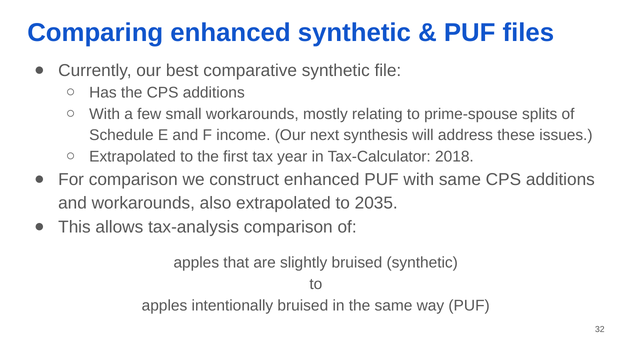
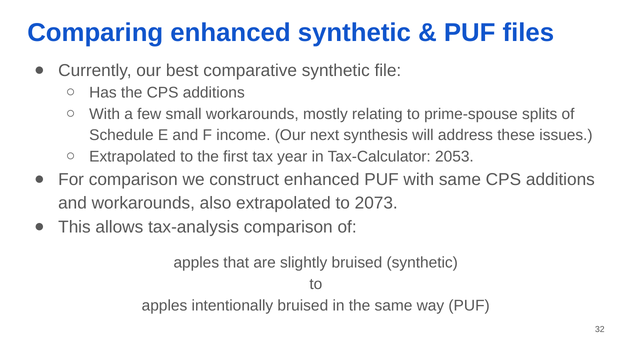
2018: 2018 -> 2053
2035: 2035 -> 2073
